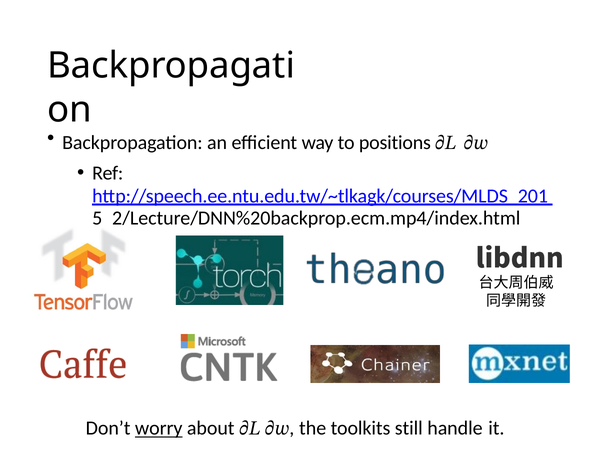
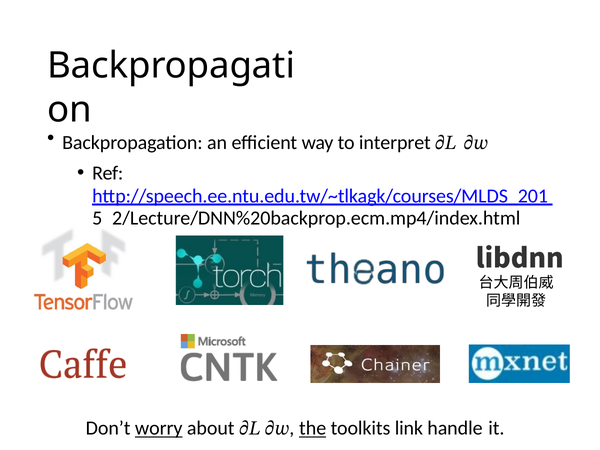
positions: positions -> interpret
the underline: none -> present
still: still -> link
